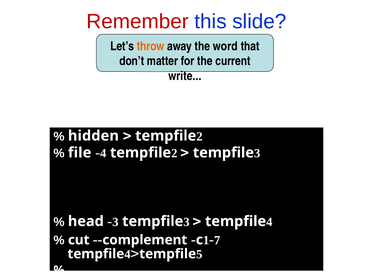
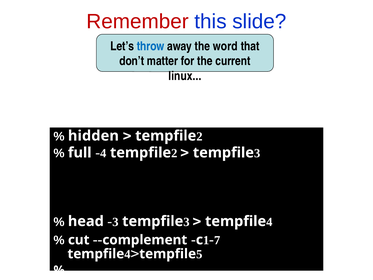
throw colour: orange -> blue
write: write -> linux
file at (80, 153): file -> full
